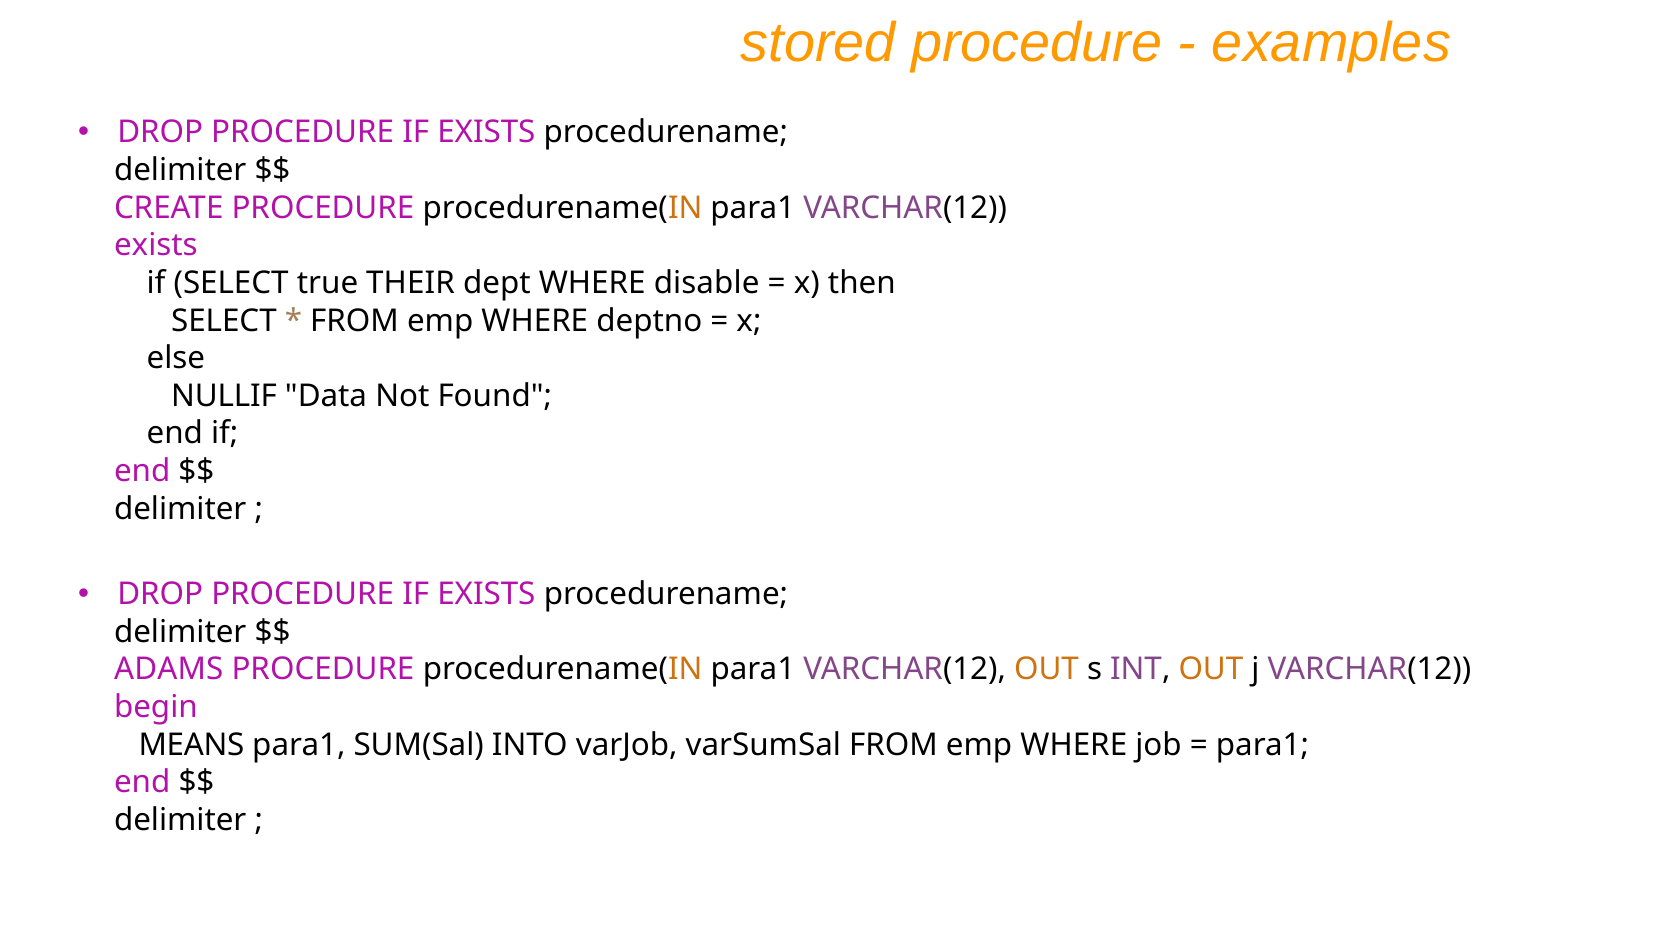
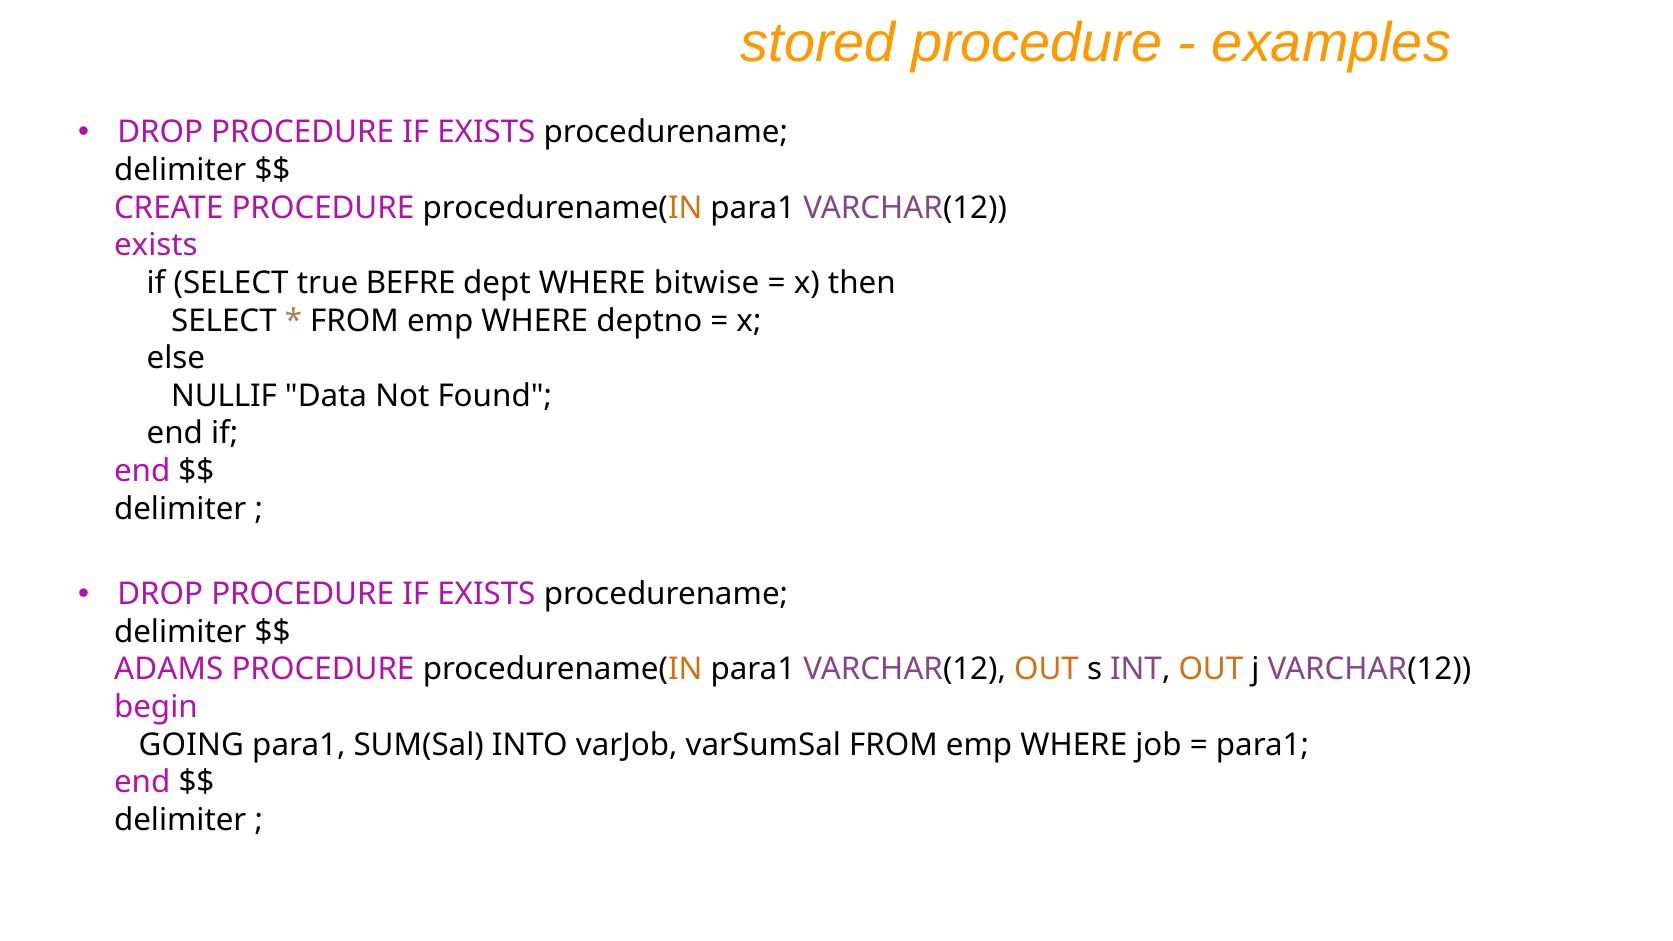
THEIR: THEIR -> BEFRE
disable: disable -> bitwise
MEANS: MEANS -> GOING
